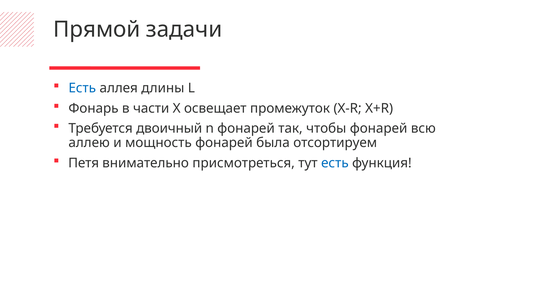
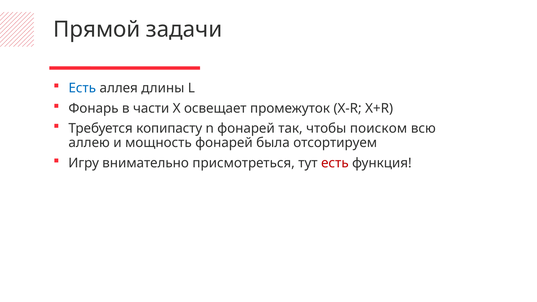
двоичный: двоичный -> копипасту
чтобы фонарей: фонарей -> поиском
Петя: Петя -> Игру
есть at (335, 163) colour: blue -> red
